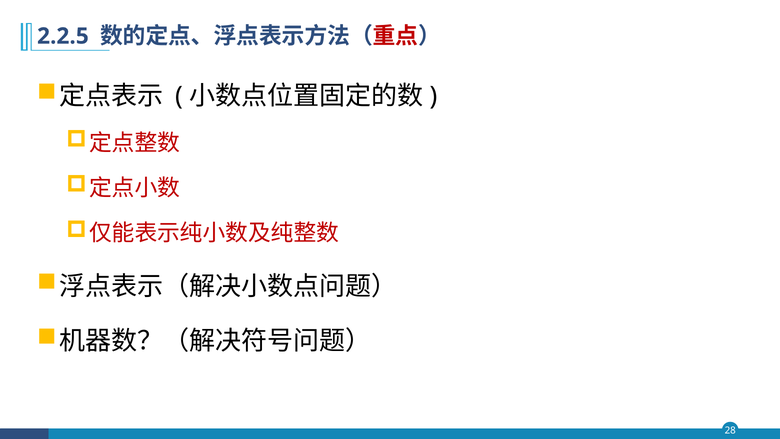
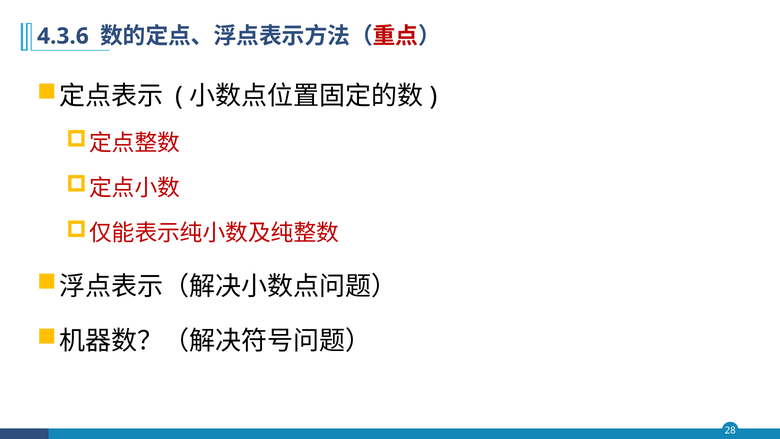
2.2.5: 2.2.5 -> 4.3.6
